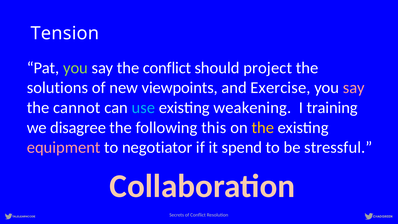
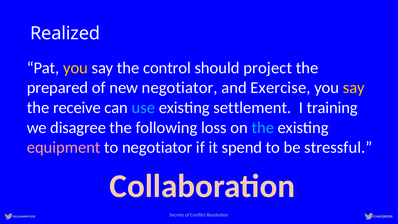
Tension: Tension -> Realized
you at (75, 68) colour: light green -> yellow
the conflict: conflict -> control
solutions: solutions -> prepared
new viewpoints: viewpoints -> negotiator
say at (354, 88) colour: pink -> yellow
cannot: cannot -> receive
weakening: weakening -> settlement
this: this -> loss
the at (263, 127) colour: yellow -> light blue
